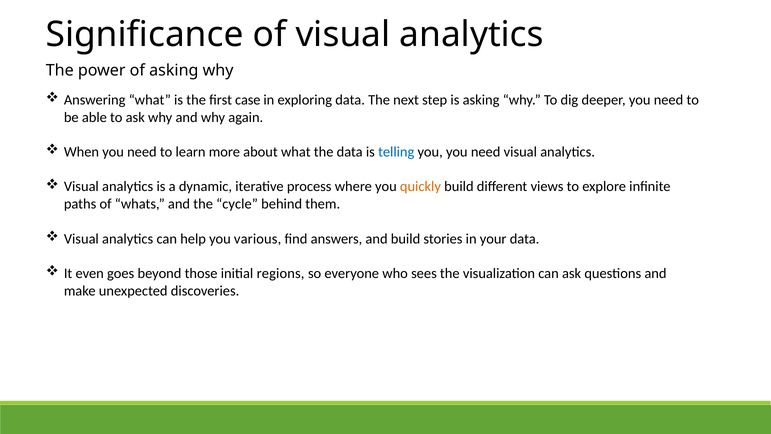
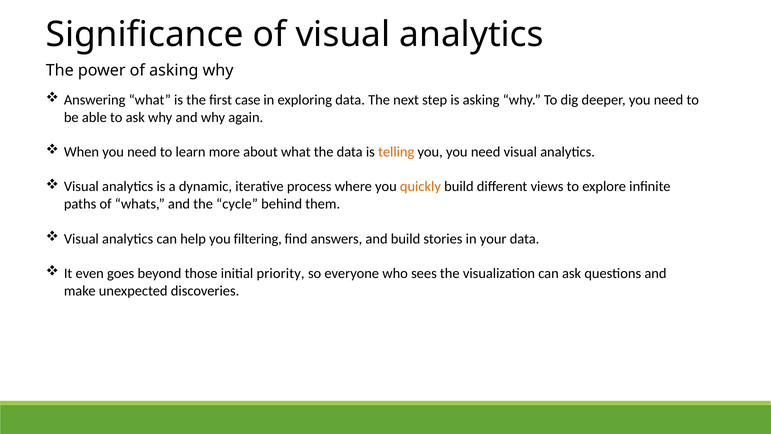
telling colour: blue -> orange
various: various -> filtering
regions: regions -> priority
